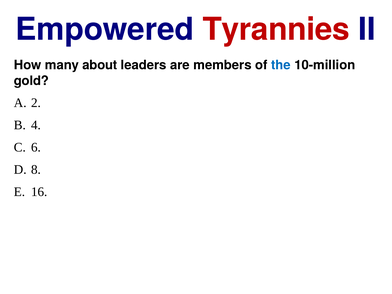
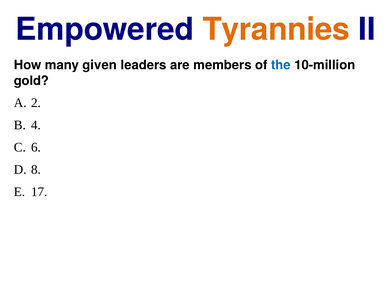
Tyrannies colour: red -> orange
about: about -> given
16: 16 -> 17
